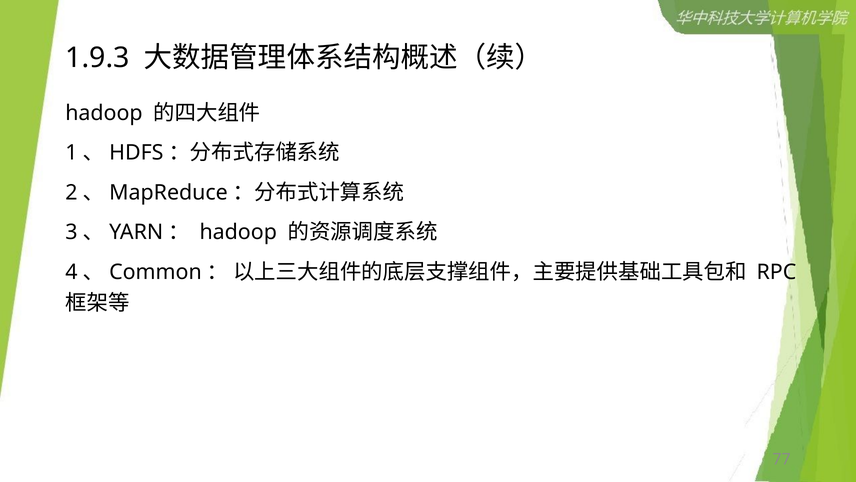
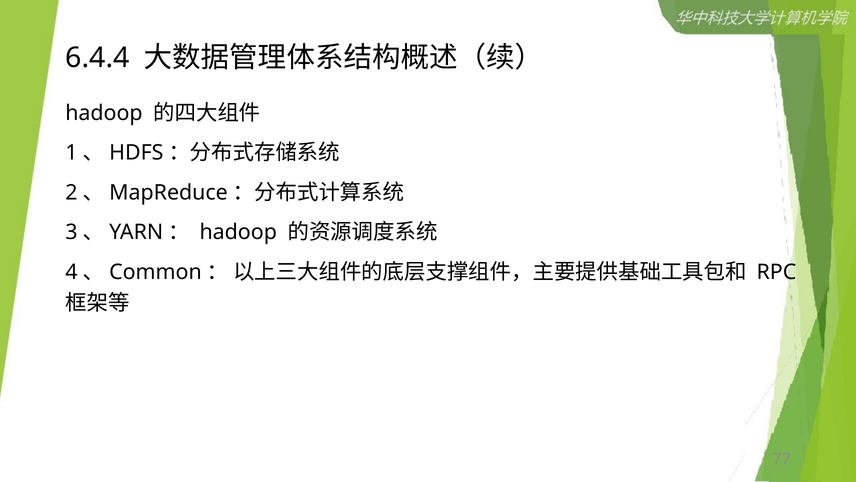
1.9.3: 1.9.3 -> 6.4.4
